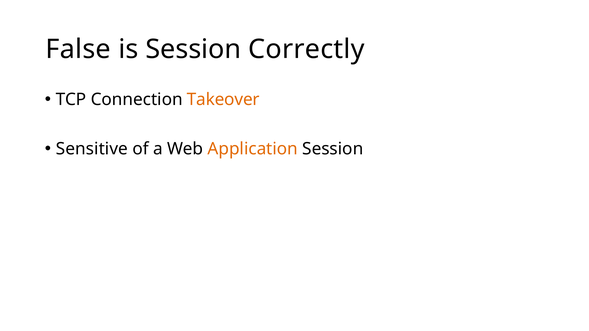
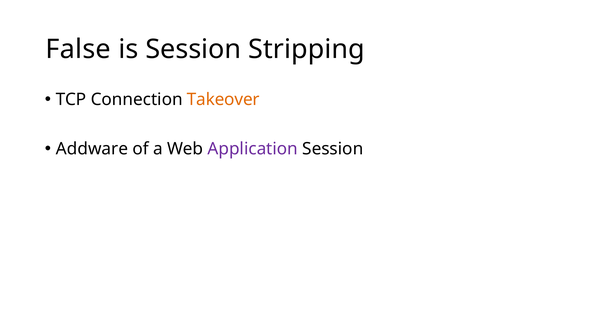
Correctly: Correctly -> Stripping
Sensitive: Sensitive -> Addware
Application colour: orange -> purple
